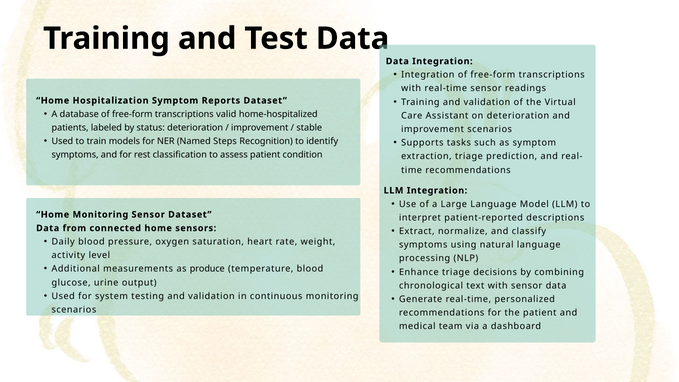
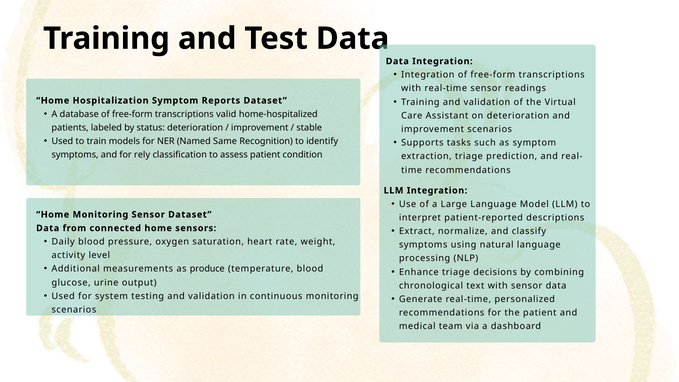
Steps: Steps -> Same
rest: rest -> rely
